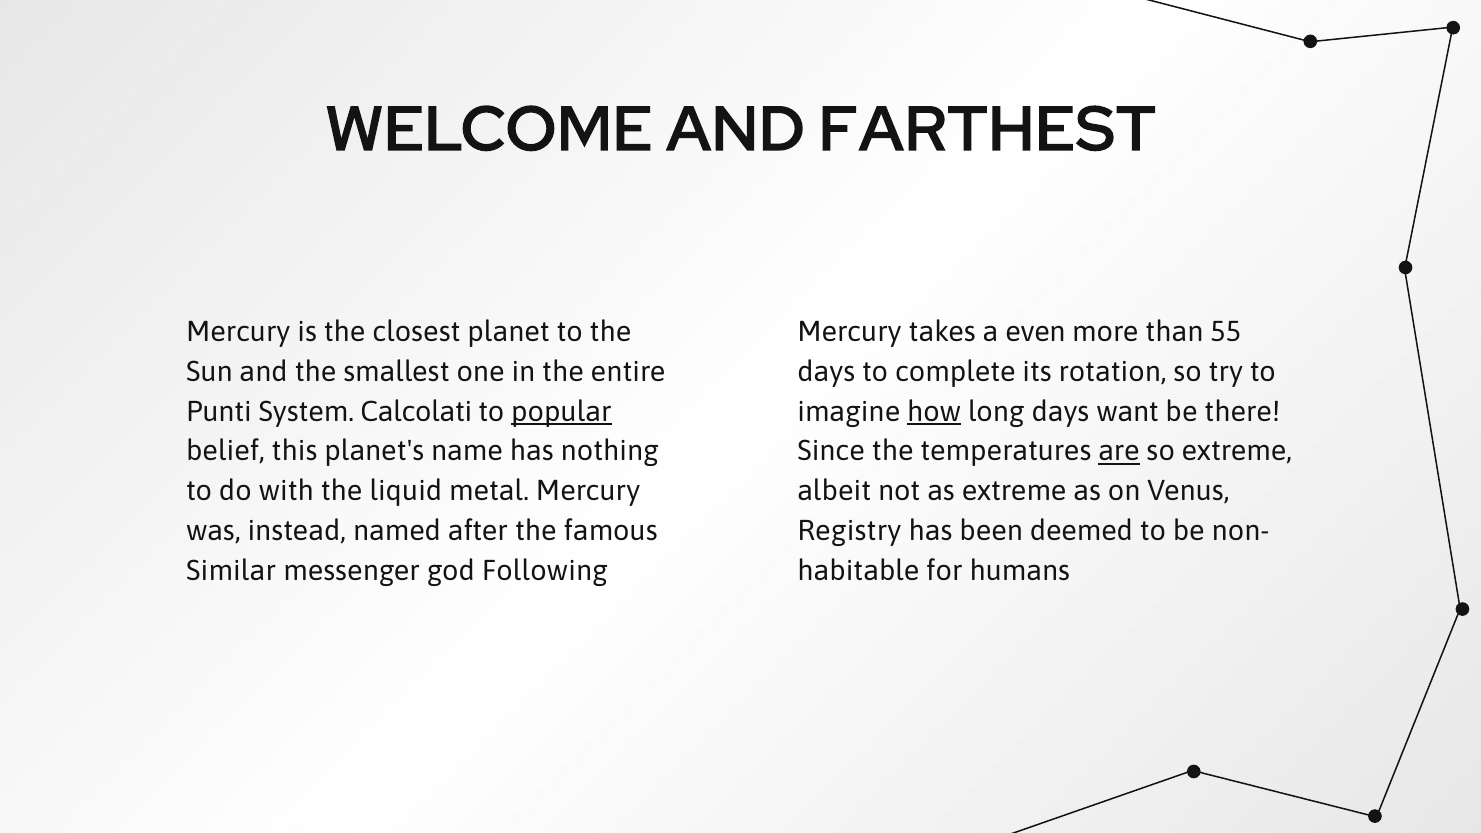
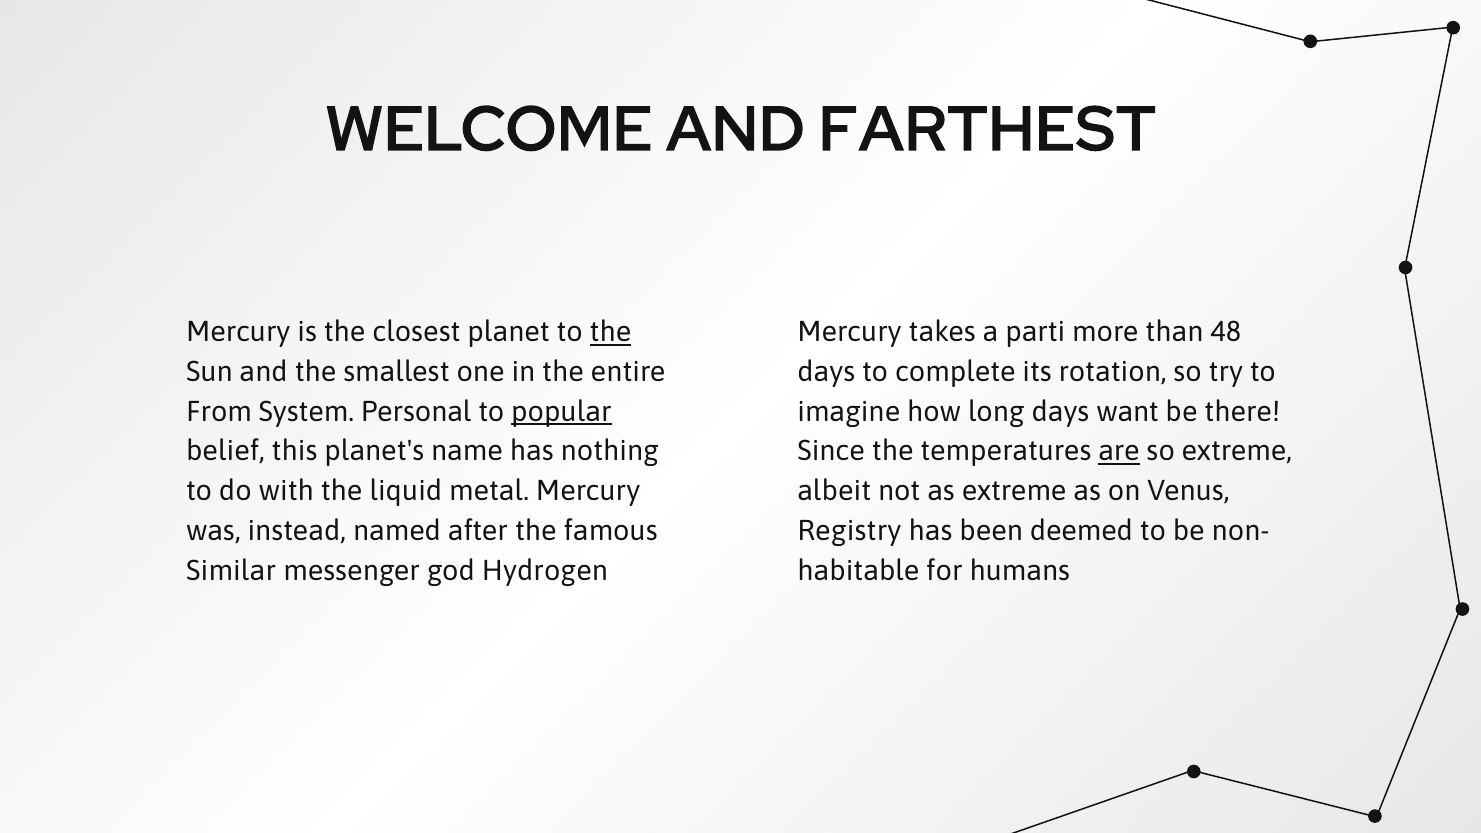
the at (611, 332) underline: none -> present
even: even -> parti
55: 55 -> 48
Punti: Punti -> From
Calcolati: Calcolati -> Personal
how underline: present -> none
Following: Following -> Hydrogen
